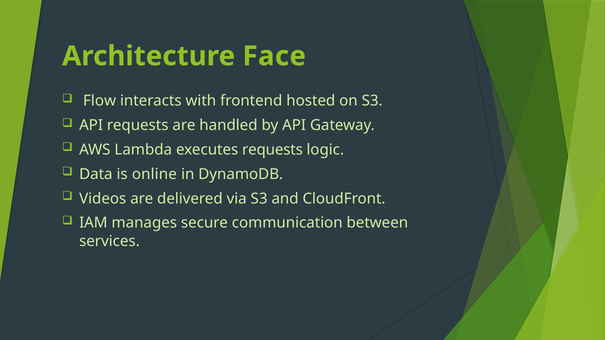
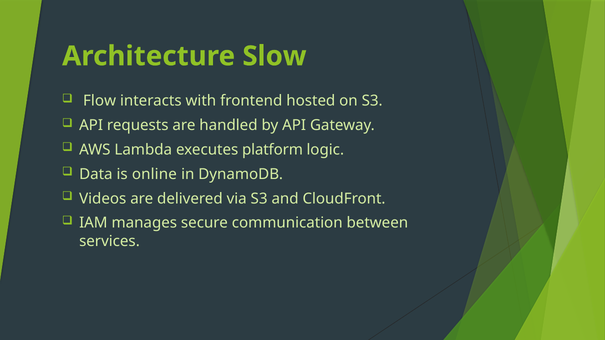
Face: Face -> Slow
executes requests: requests -> platform
